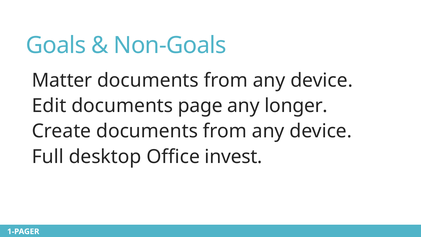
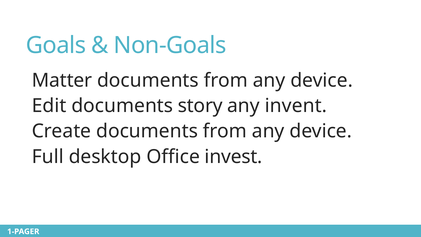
page: page -> story
longer: longer -> invent
